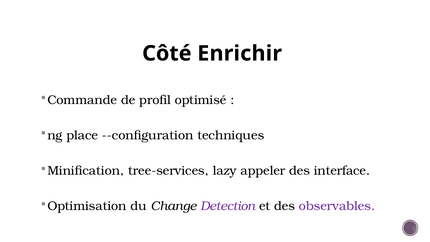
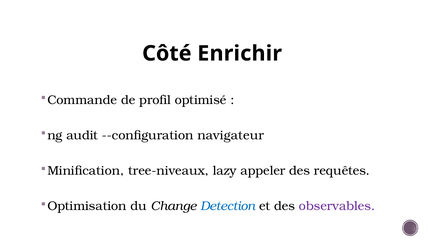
place: place -> audit
techniques: techniques -> navigateur
tree-services: tree-services -> tree-niveaux
interface: interface -> requêtes
Detection colour: purple -> blue
